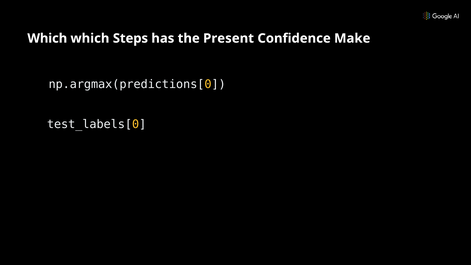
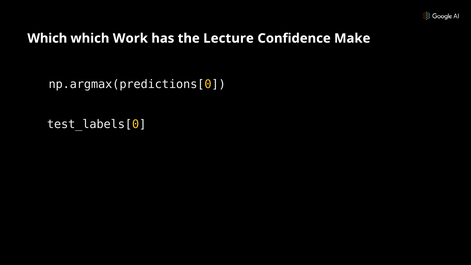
Steps: Steps -> Work
Present: Present -> Lecture
